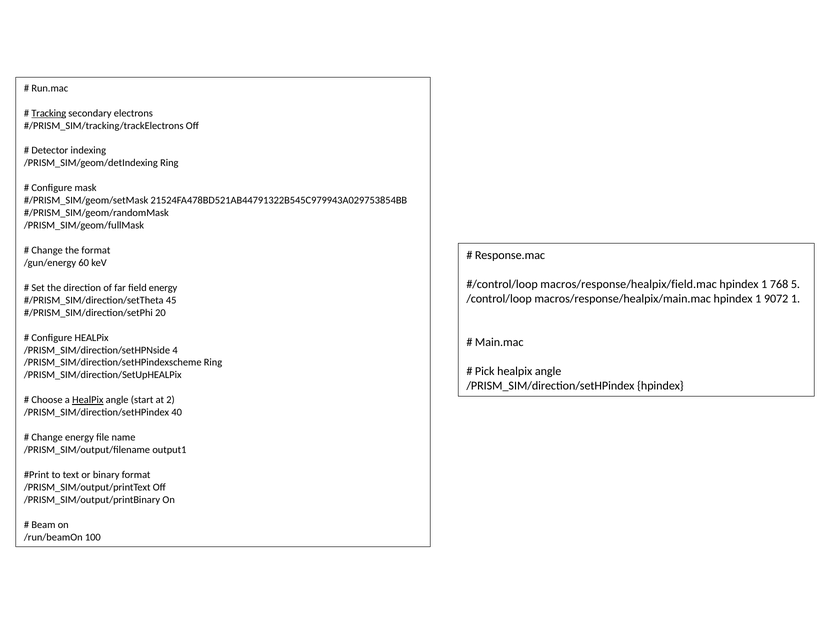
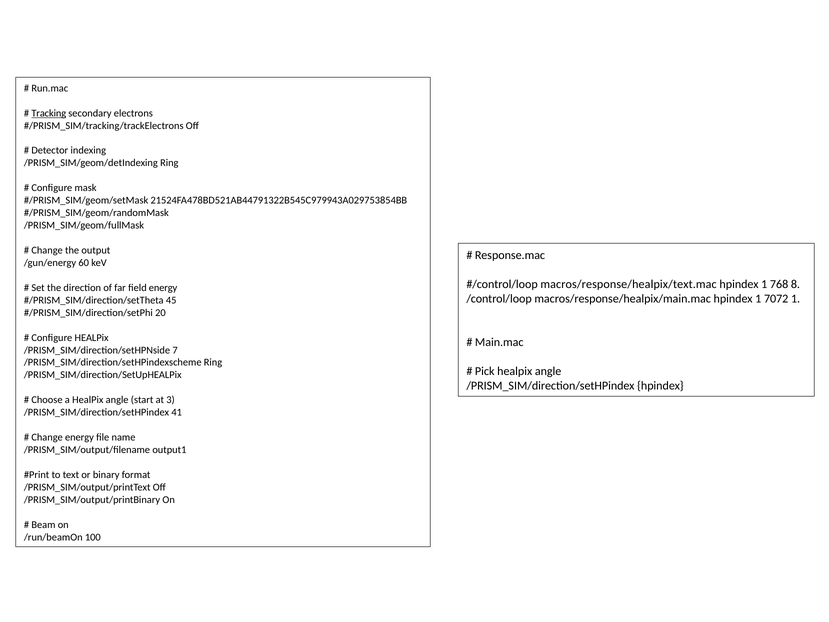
the format: format -> output
macros/response/healpix/field.mac: macros/response/healpix/field.mac -> macros/response/healpix/text.mac
5: 5 -> 8
9072: 9072 -> 7072
4: 4 -> 7
HealPix at (88, 400) underline: present -> none
2: 2 -> 3
40: 40 -> 41
